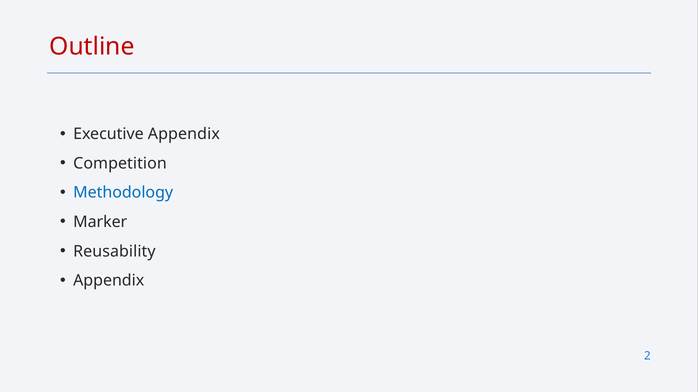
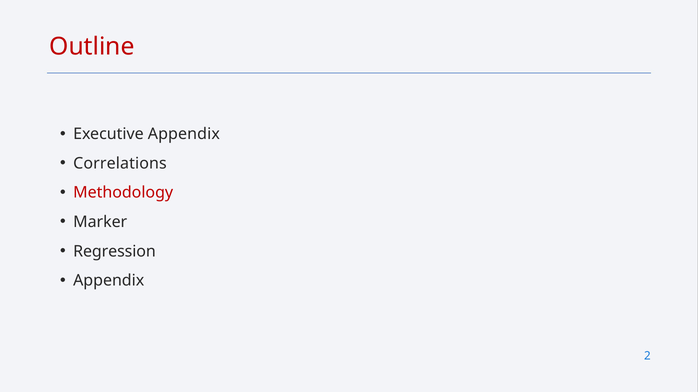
Competition: Competition -> Correlations
Methodology colour: blue -> red
Reusability: Reusability -> Regression
